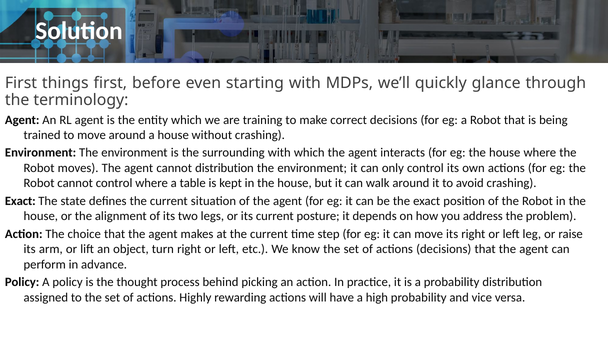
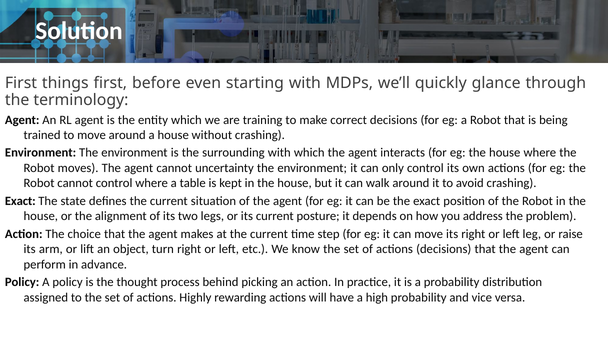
cannot distribution: distribution -> uncertainty
